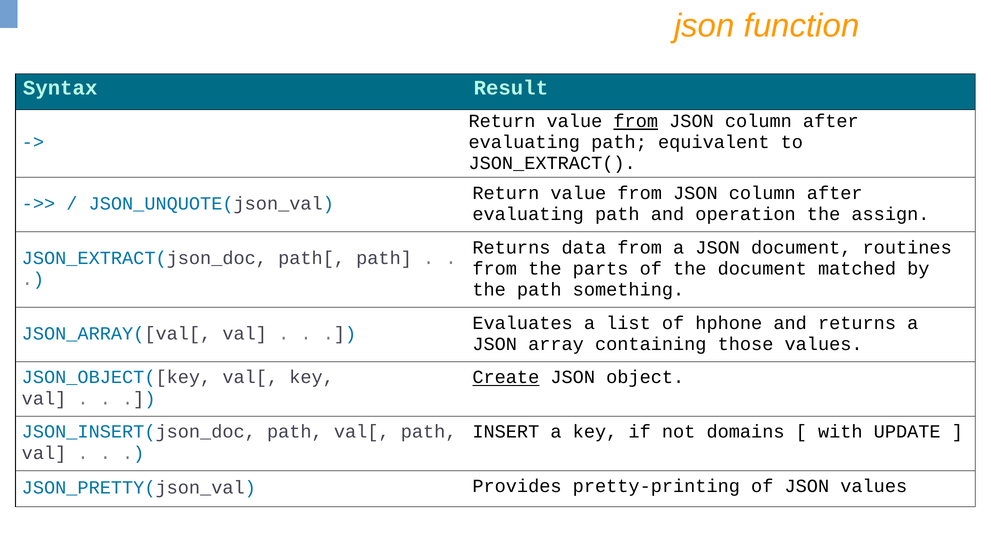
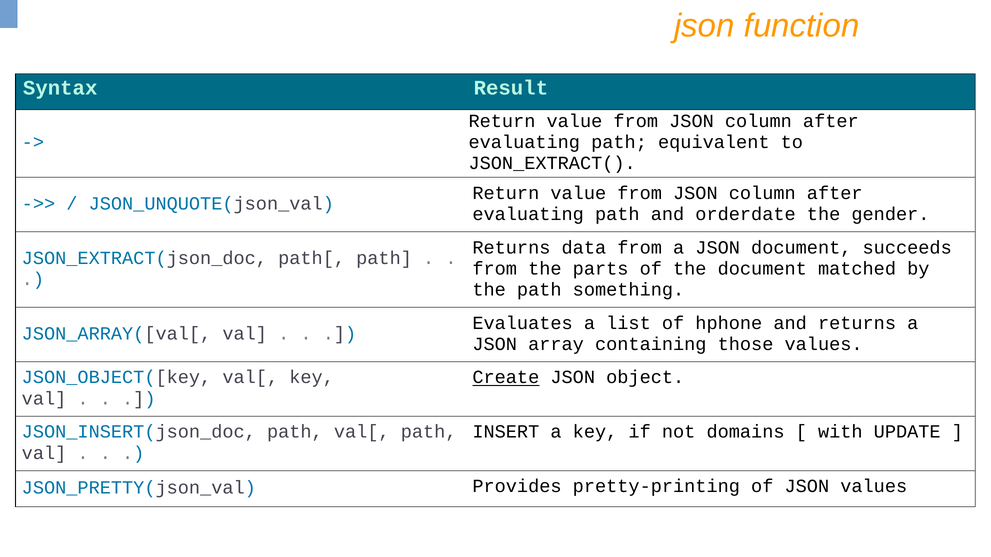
from at (636, 121) underline: present -> none
operation: operation -> orderdate
assign: assign -> gender
routines: routines -> succeeds
